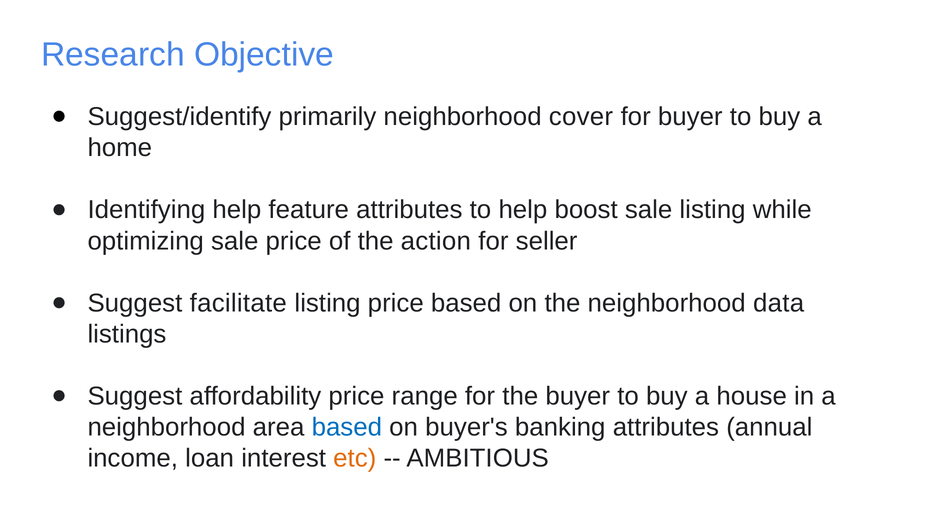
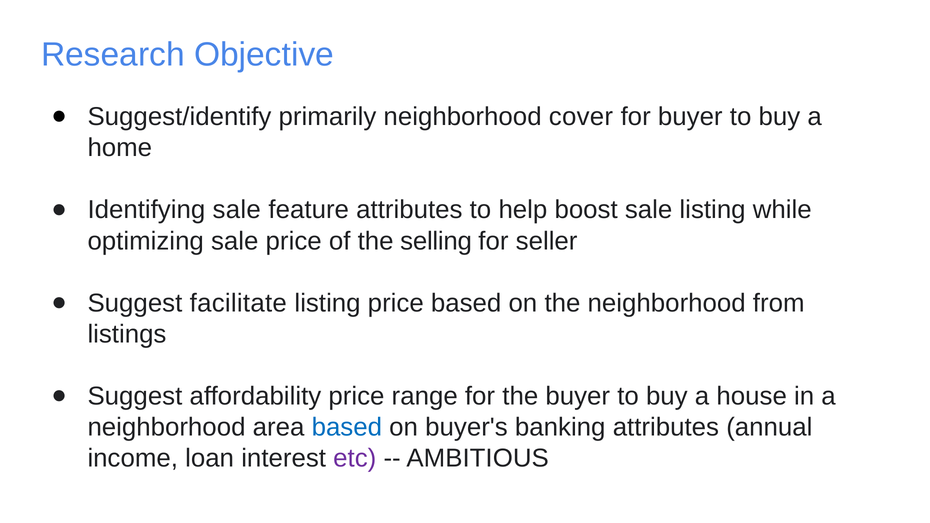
Identifying help: help -> sale
action: action -> selling
data: data -> from
etc colour: orange -> purple
